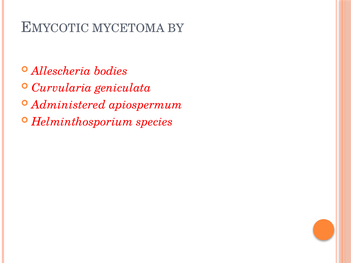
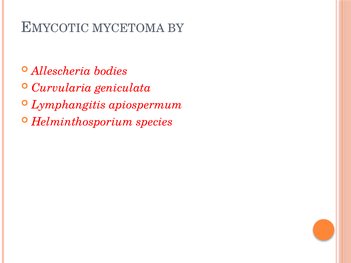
Administered: Administered -> Lymphangitis
